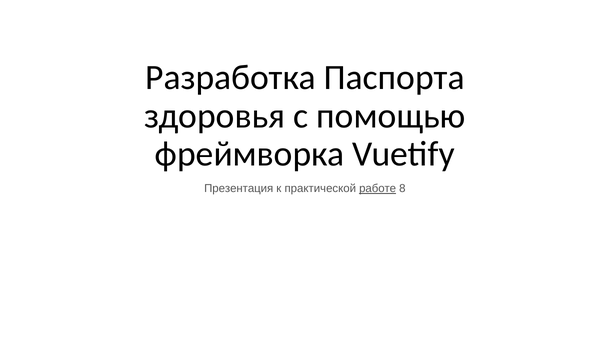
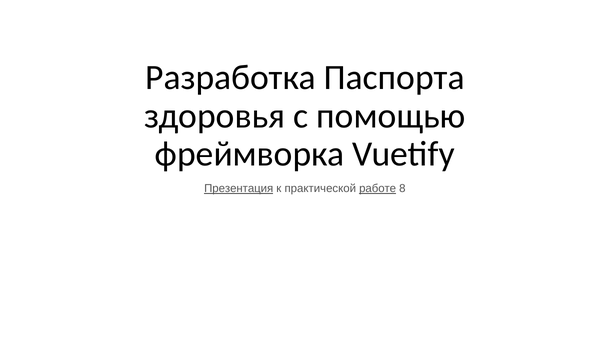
Презентация underline: none -> present
